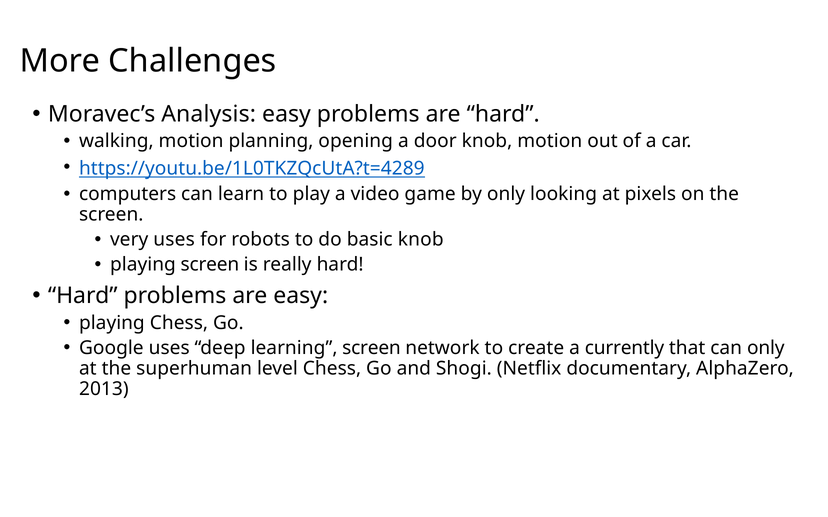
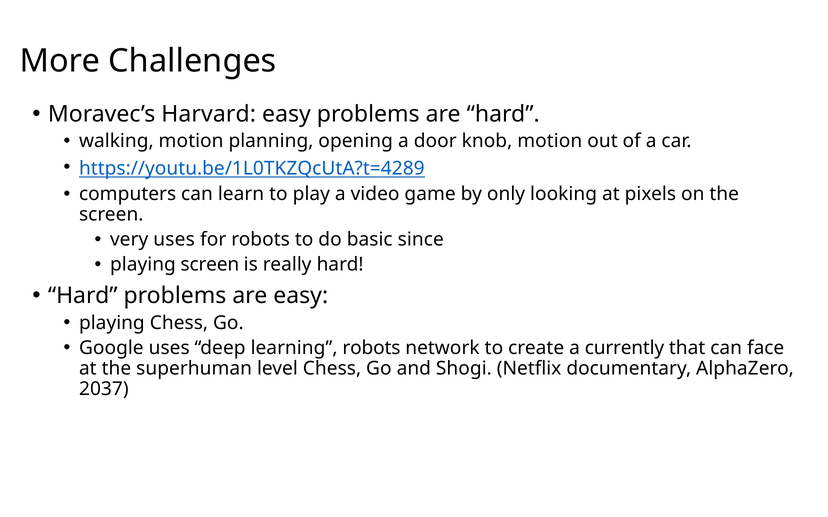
Analysis: Analysis -> Harvard
basic knob: knob -> since
learning screen: screen -> robots
can only: only -> face
2013: 2013 -> 2037
